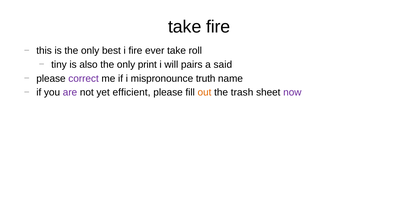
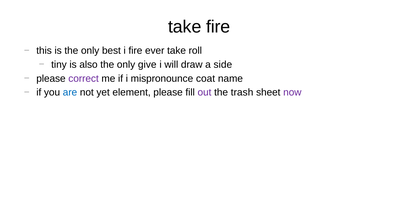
print: print -> give
pairs: pairs -> draw
said: said -> side
truth: truth -> coat
are colour: purple -> blue
efficient: efficient -> element
out colour: orange -> purple
